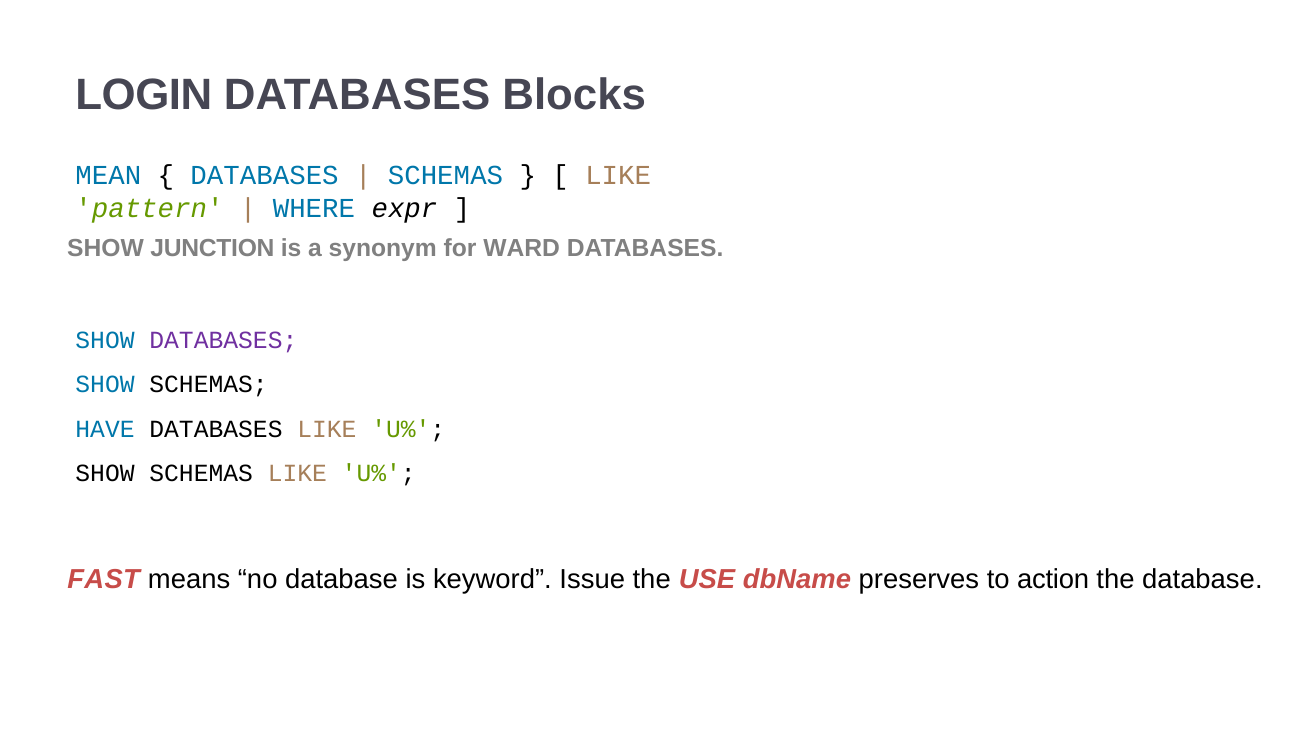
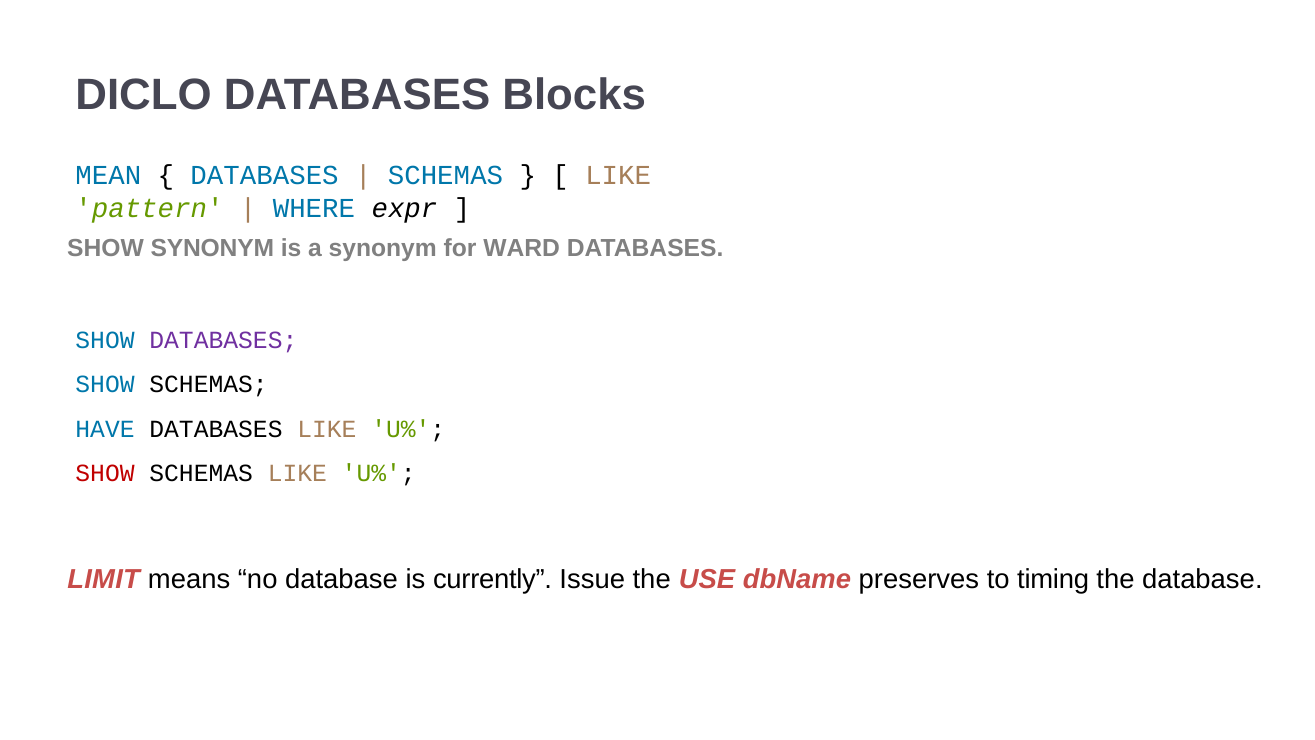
LOGIN: LOGIN -> DICLO
SHOW JUNCTION: JUNCTION -> SYNONYM
SHOW at (105, 473) colour: black -> red
FAST: FAST -> LIMIT
keyword: keyword -> currently
action: action -> timing
